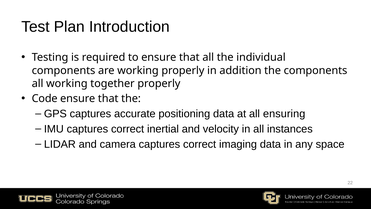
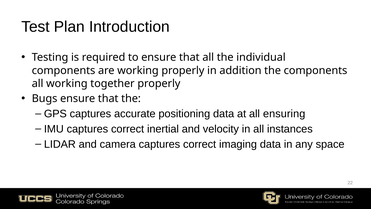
Code: Code -> Bugs
